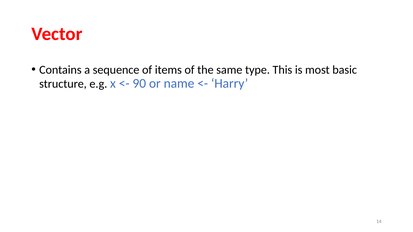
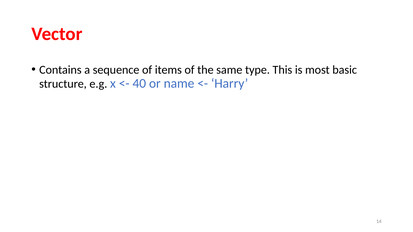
90: 90 -> 40
